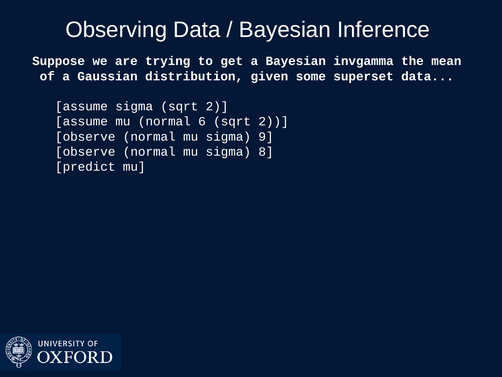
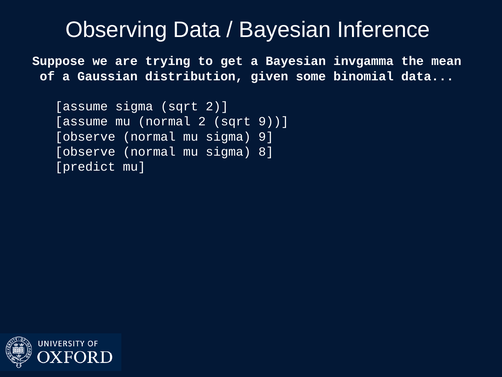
superset: superset -> binomial
normal 6: 6 -> 2
2 at (274, 121): 2 -> 9
